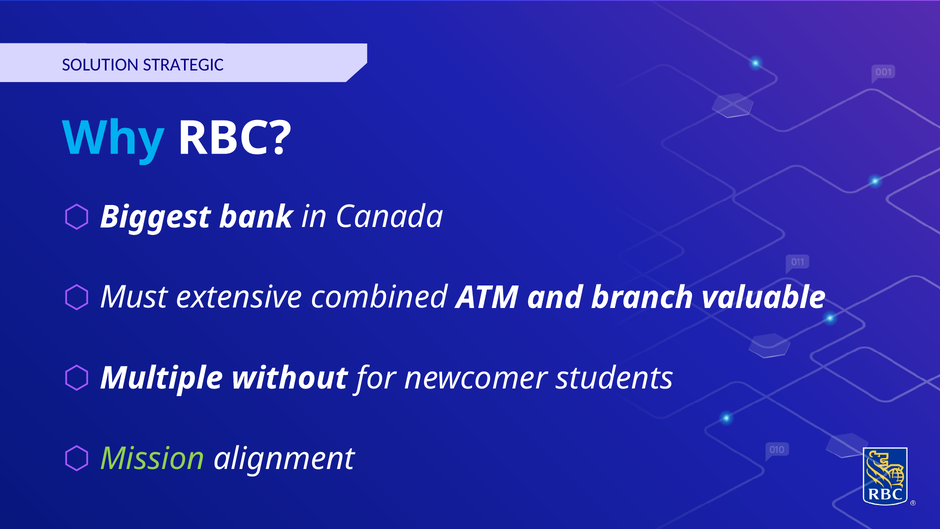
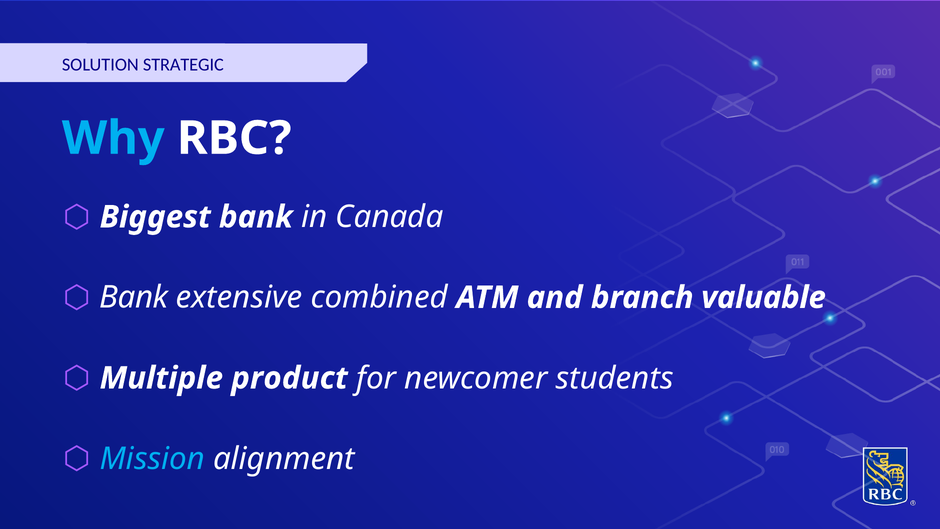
Must at (134, 297): Must -> Bank
without: without -> product
Mission colour: light green -> light blue
